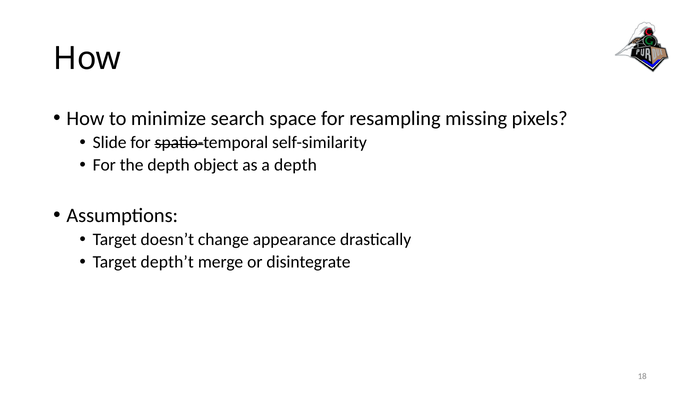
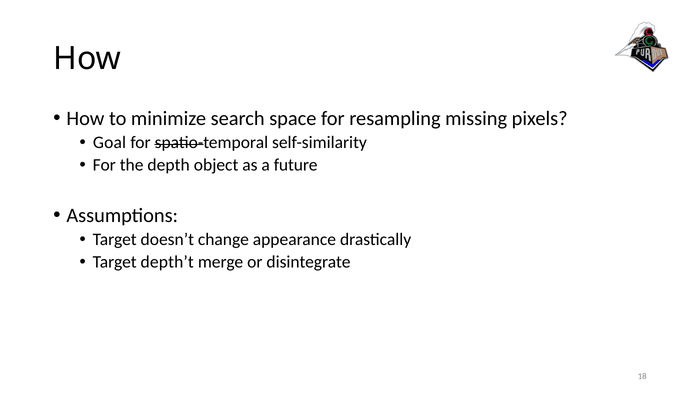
Slide: Slide -> Goal
a depth: depth -> future
